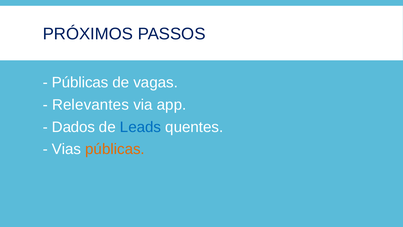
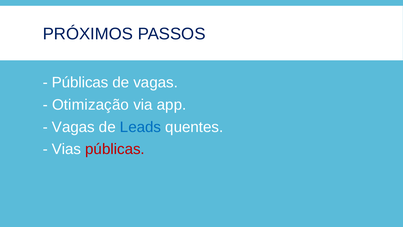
Relevantes: Relevantes -> Otimização
Dados at (73, 127): Dados -> Vagas
públicas at (115, 149) colour: orange -> red
